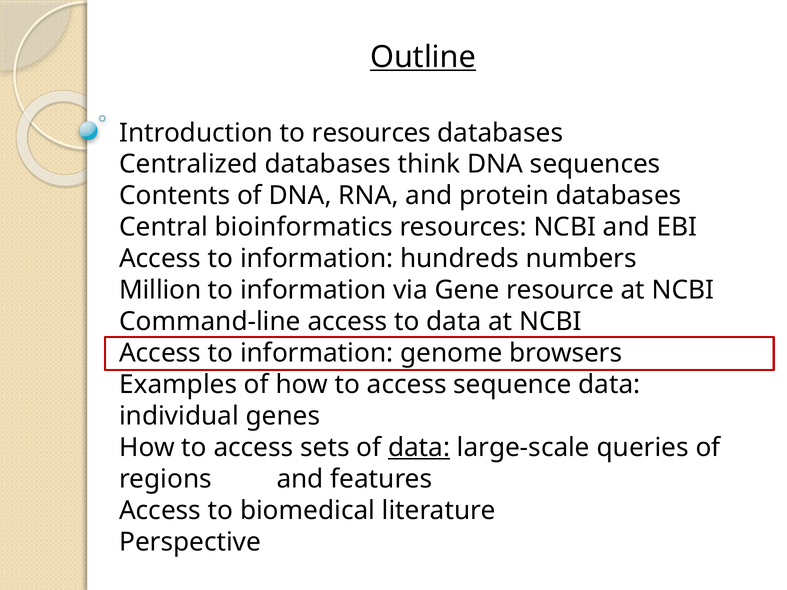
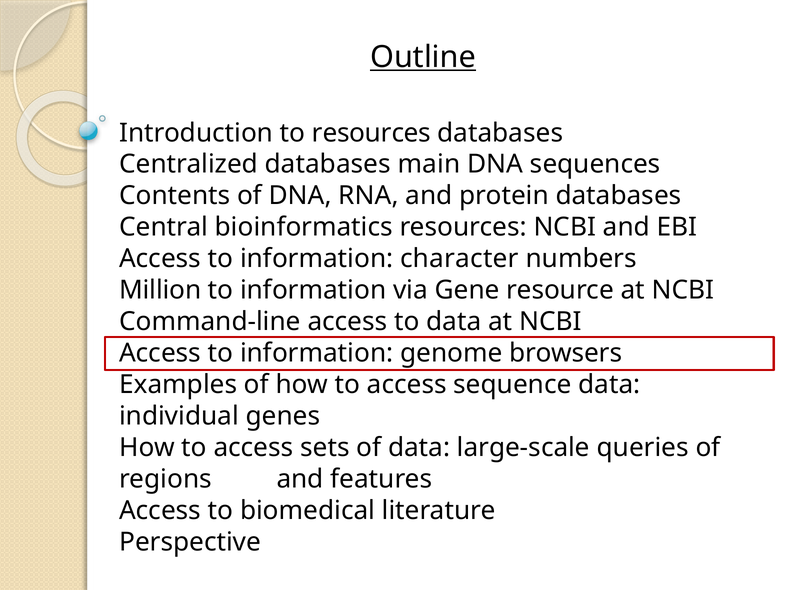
think: think -> main
hundreds: hundreds -> character
data at (419, 448) underline: present -> none
